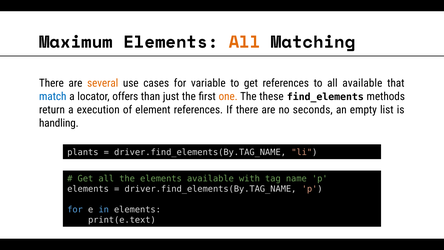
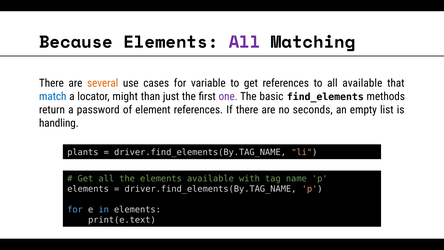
Maximum: Maximum -> Because
All at (245, 42) colour: orange -> purple
offers: offers -> might
one colour: orange -> purple
these: these -> basic
execution: execution -> password
